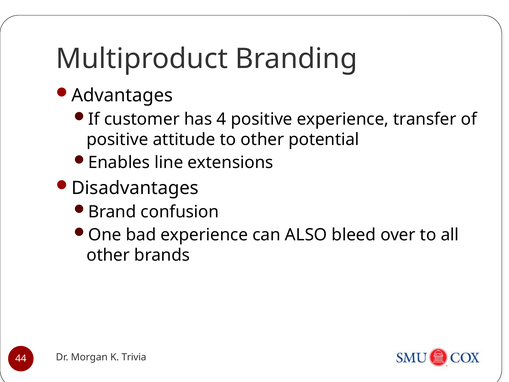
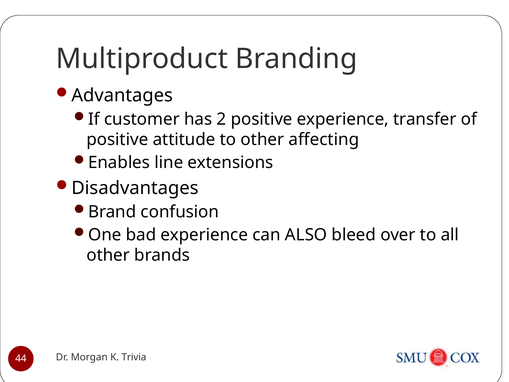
4: 4 -> 2
potential: potential -> affecting
